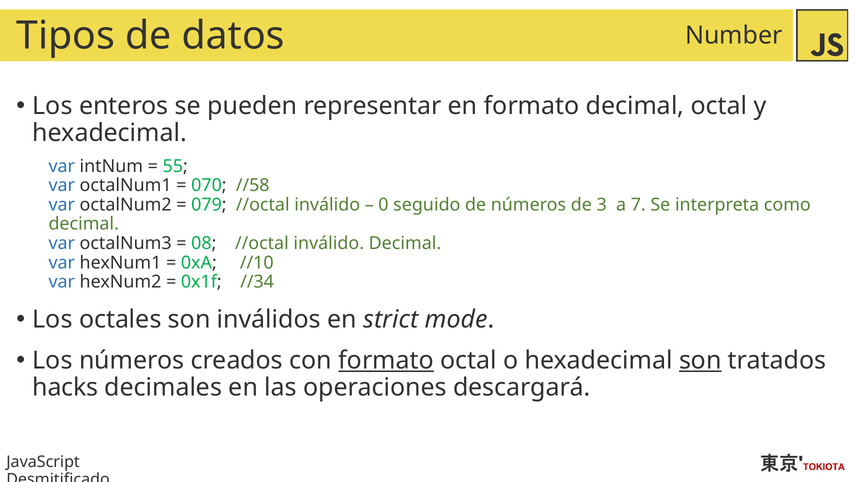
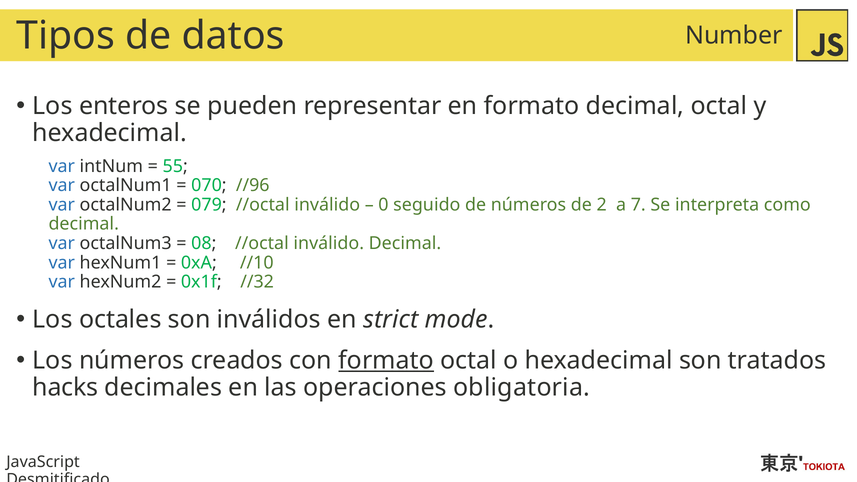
//58: //58 -> //96
3: 3 -> 2
//34: //34 -> //32
son at (700, 361) underline: present -> none
descargará: descargará -> obligatoria
